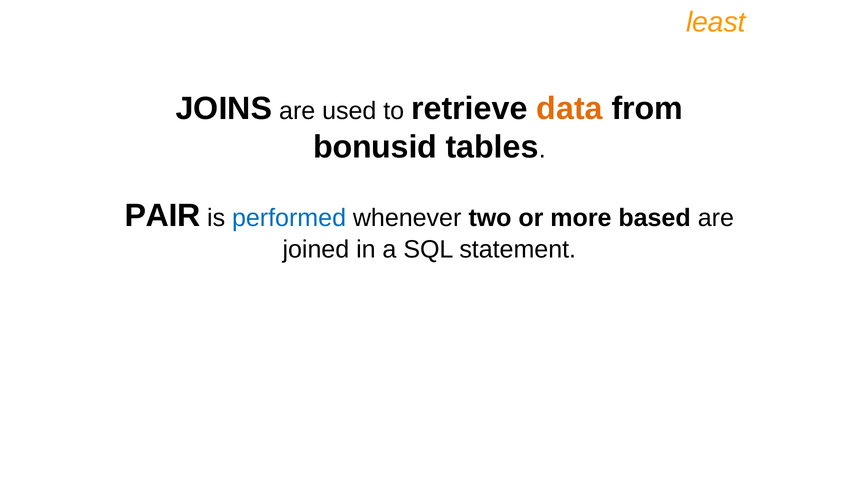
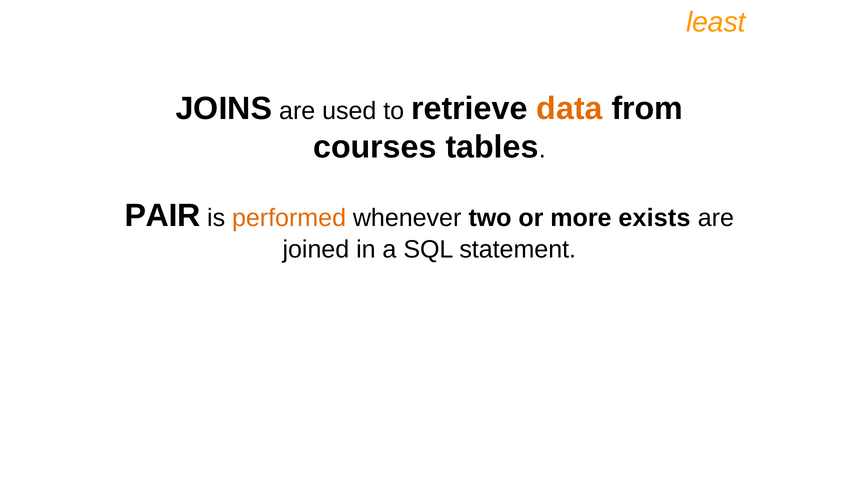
bonusid: bonusid -> courses
performed colour: blue -> orange
based: based -> exists
